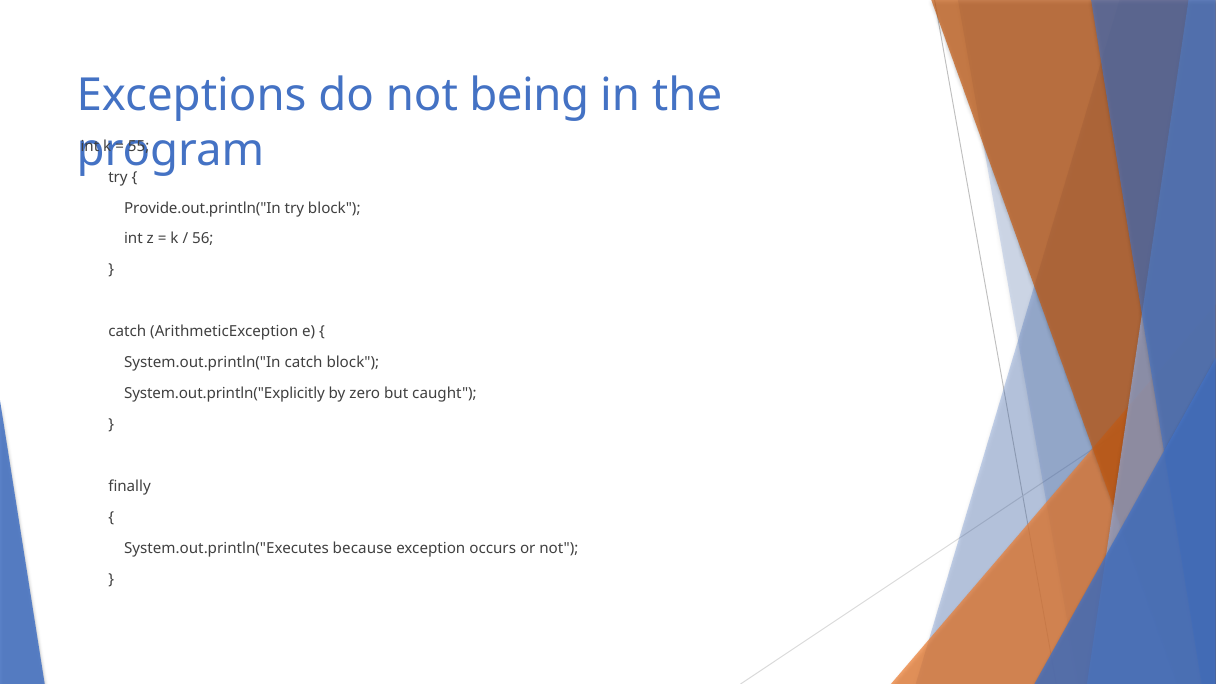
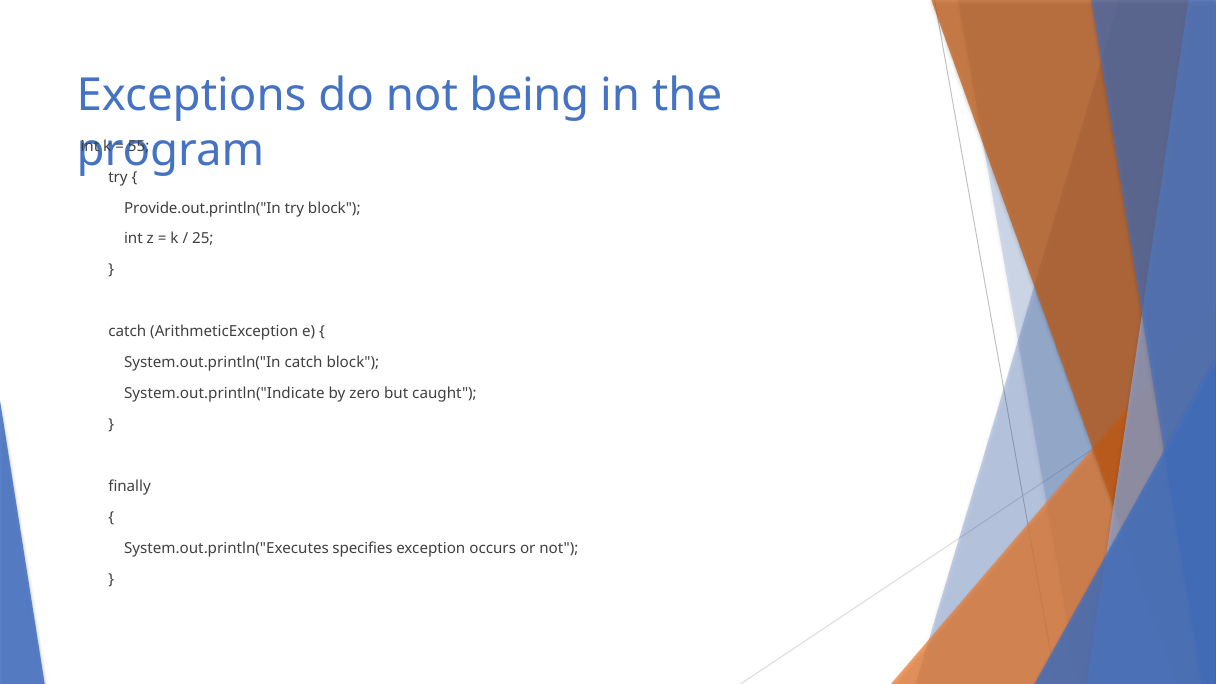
56: 56 -> 25
System.out.println("Explicitly: System.out.println("Explicitly -> System.out.println("Indicate
because: because -> specifies
